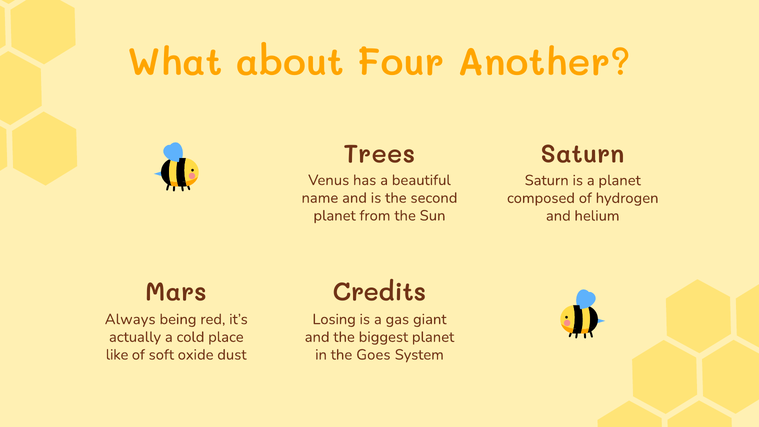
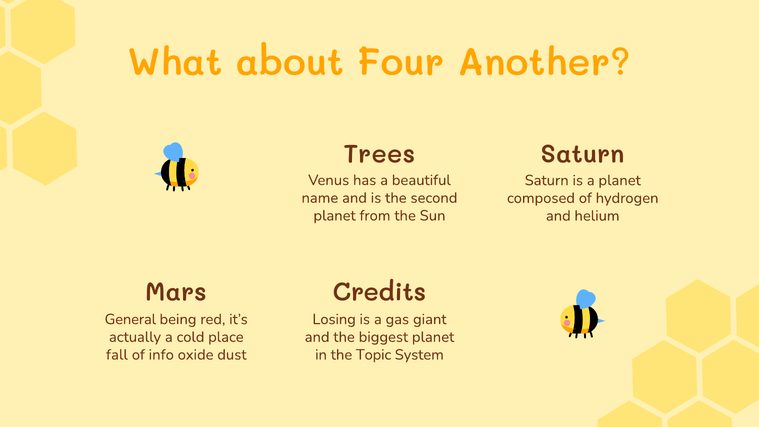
Always: Always -> General
like: like -> fall
soft: soft -> info
Goes: Goes -> Topic
